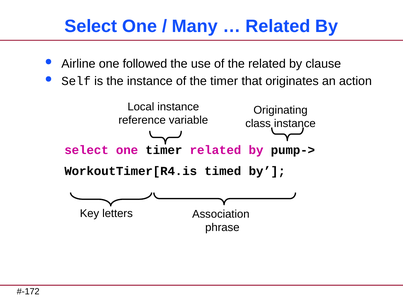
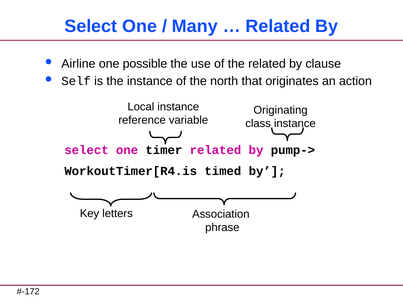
followed: followed -> possible
the timer: timer -> north
